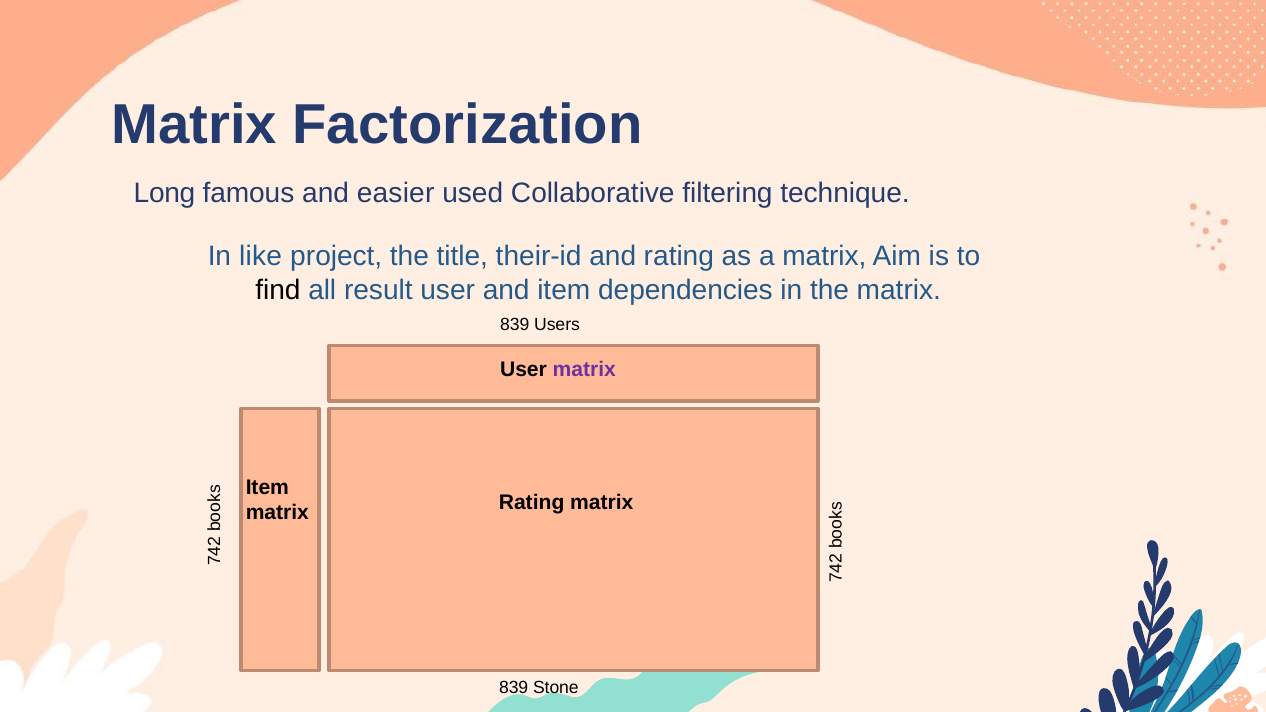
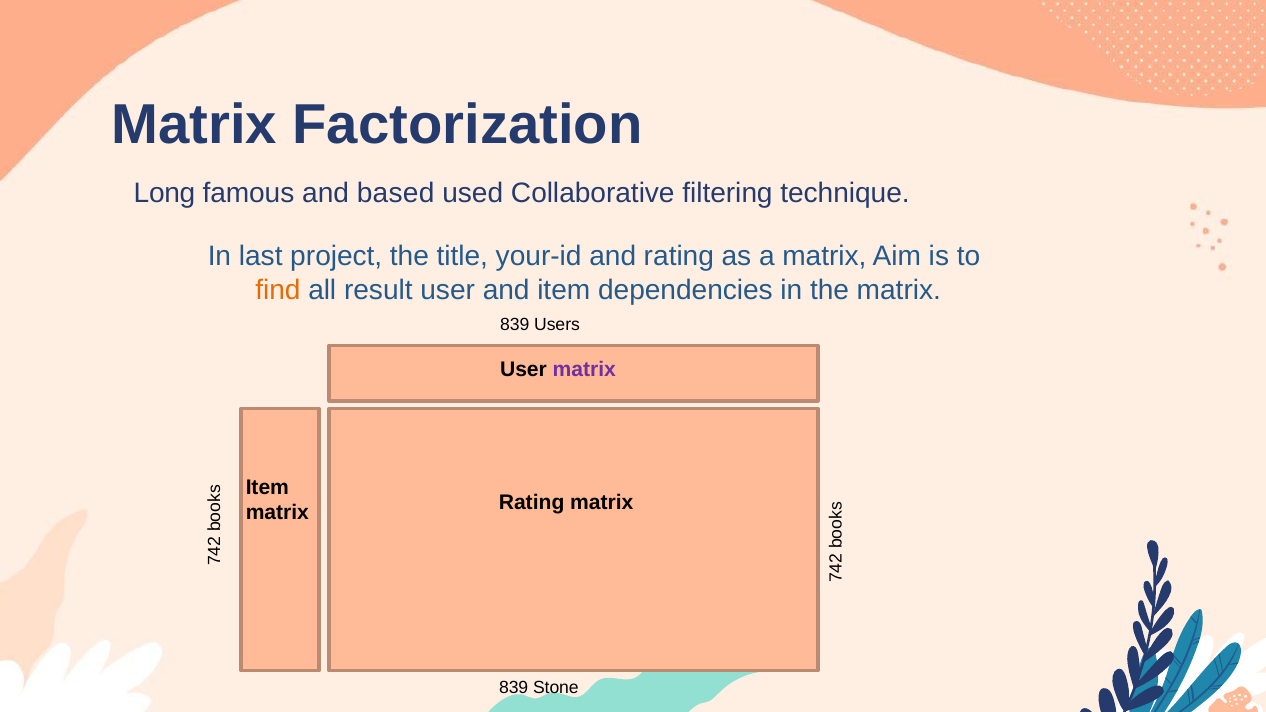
easier: easier -> based
like: like -> last
their-id: their-id -> your-id
find colour: black -> orange
